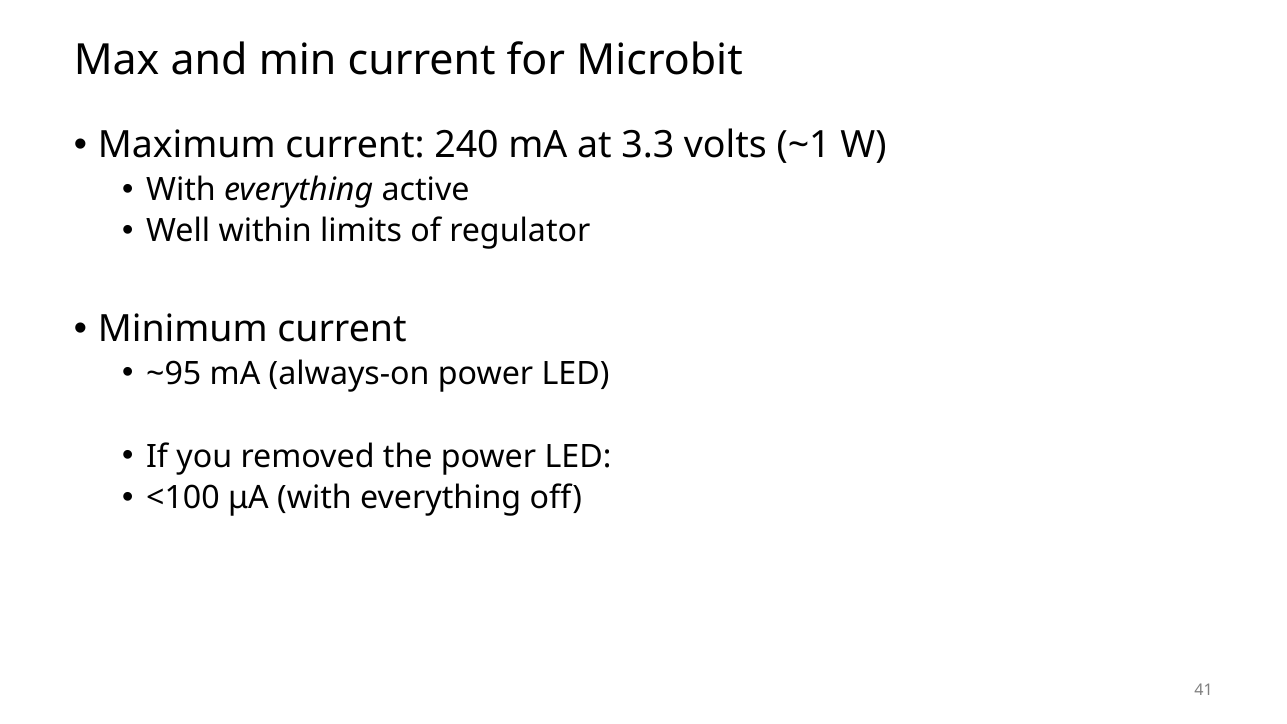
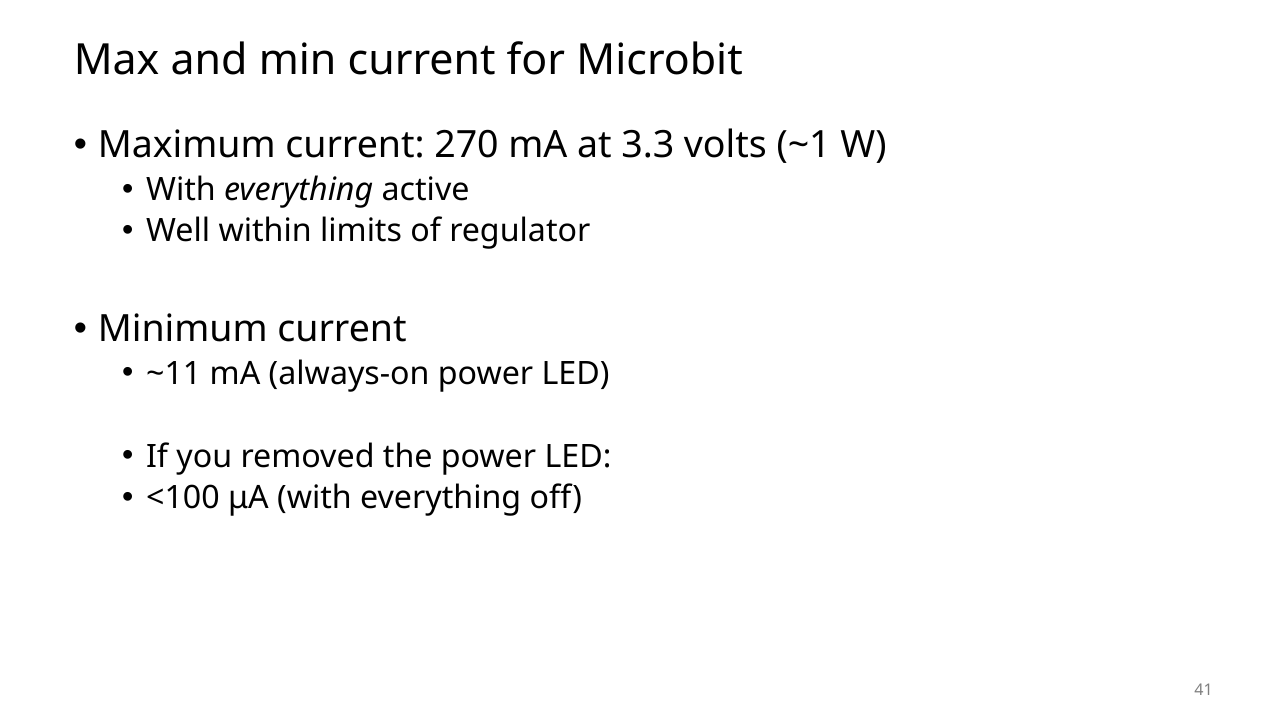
240: 240 -> 270
~95: ~95 -> ~11
